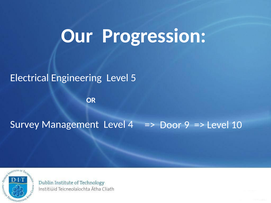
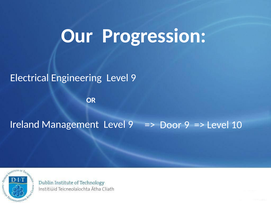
Engineering Level 5: 5 -> 9
Survey: Survey -> Ireland
Management Level 4: 4 -> 9
